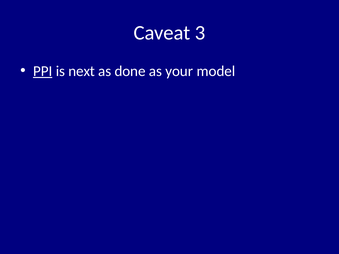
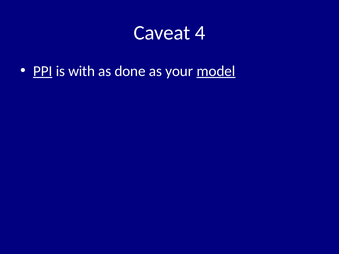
3: 3 -> 4
next: next -> with
model underline: none -> present
